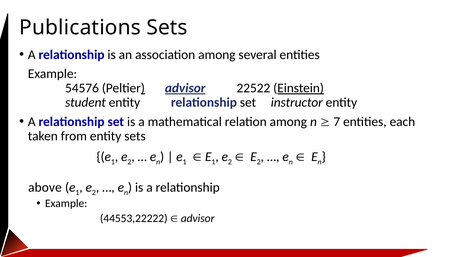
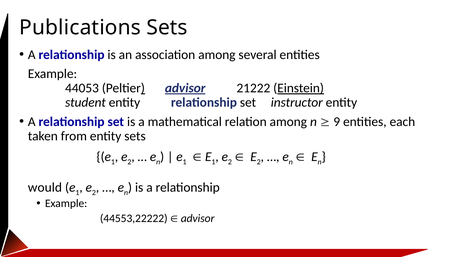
54576: 54576 -> 44053
22522: 22522 -> 21222
7: 7 -> 9
above: above -> would
